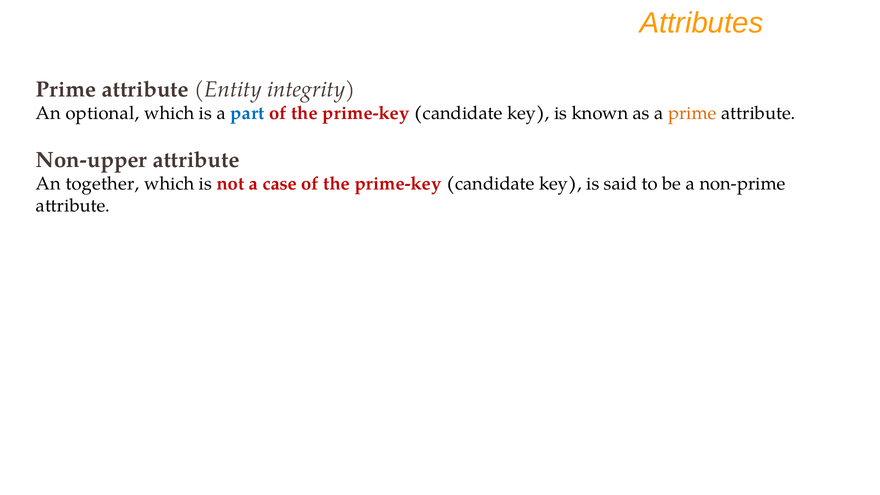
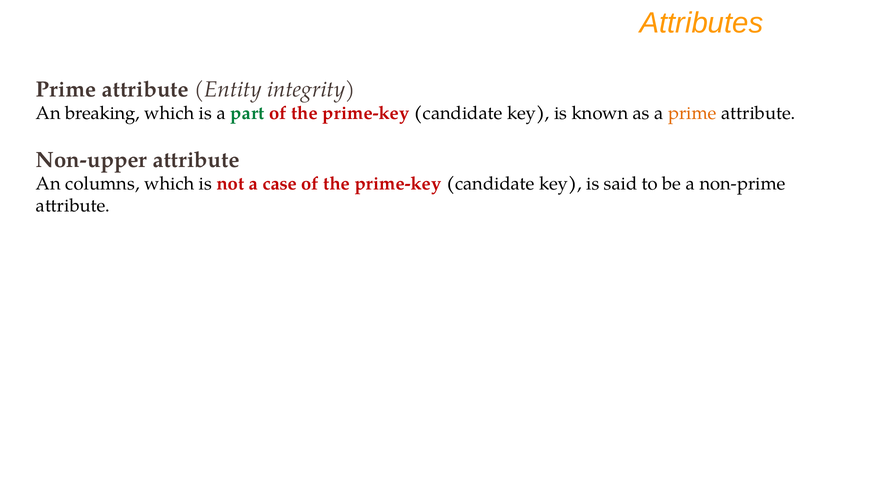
optional: optional -> breaking
part colour: blue -> green
together: together -> columns
